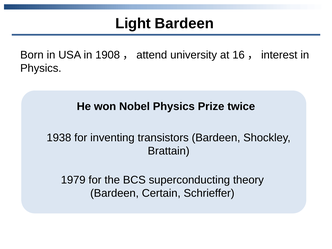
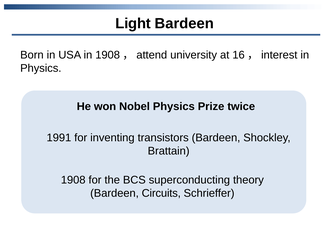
1938: 1938 -> 1991
1979 at (73, 180): 1979 -> 1908
Certain: Certain -> Circuits
